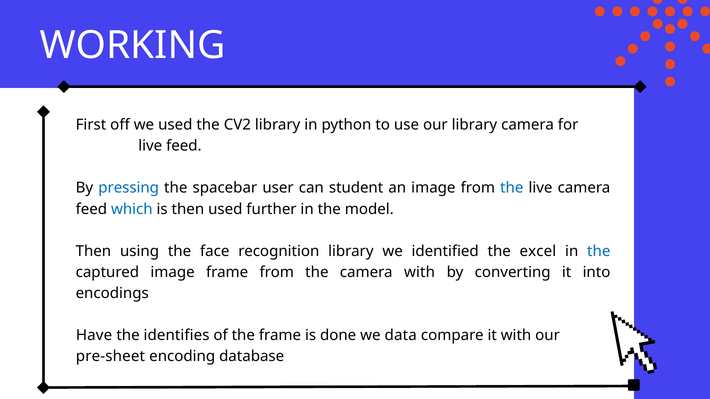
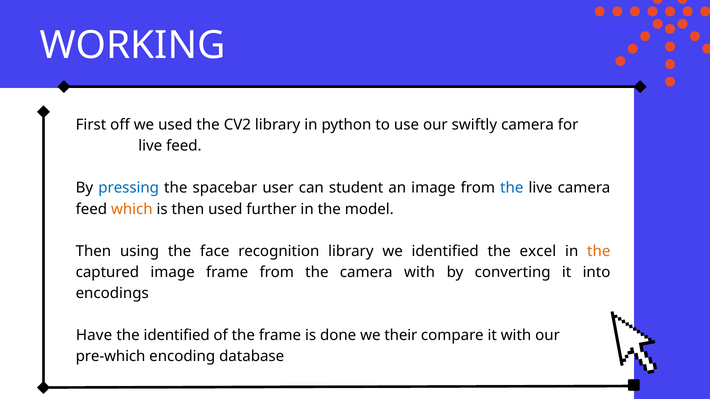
our library: library -> swiftly
which colour: blue -> orange
the at (599, 251) colour: blue -> orange
the identifies: identifies -> identified
data: data -> their
pre-sheet: pre-sheet -> pre-which
